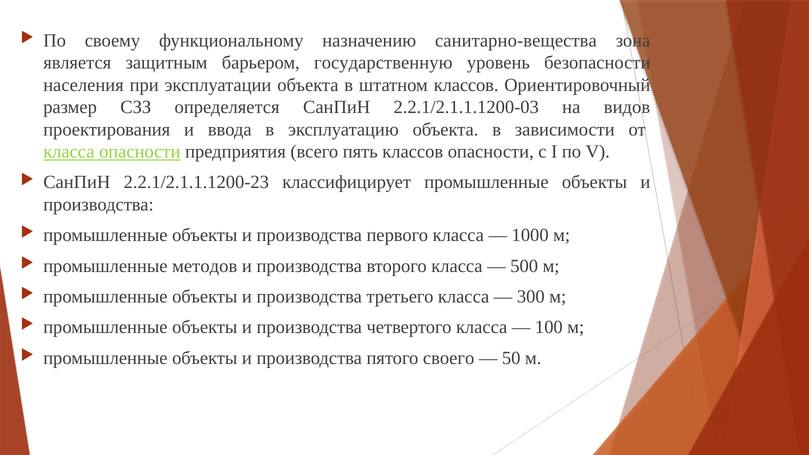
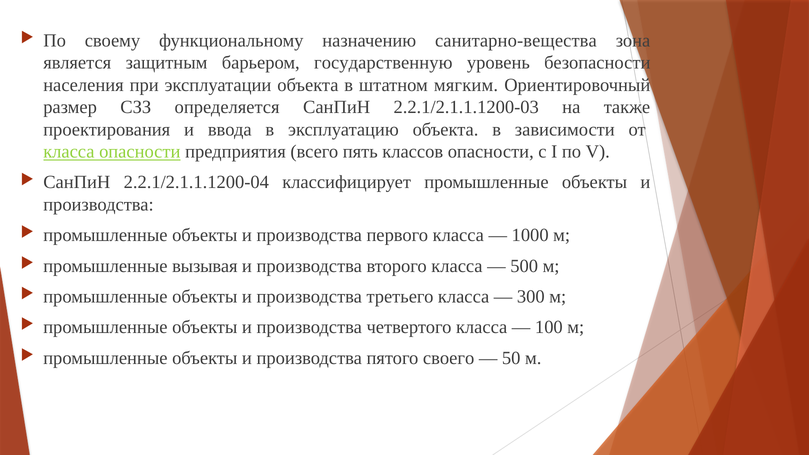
штатном классов: классов -> мягким
видов: видов -> также
2.2.1/2.1.1.1200-23: 2.2.1/2.1.1.1200-23 -> 2.2.1/2.1.1.1200-04
методов: методов -> вызывая
